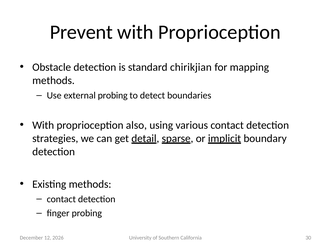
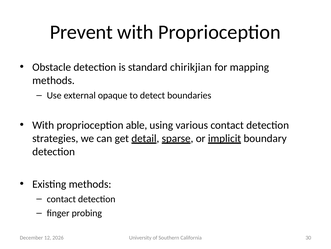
external probing: probing -> opaque
also: also -> able
